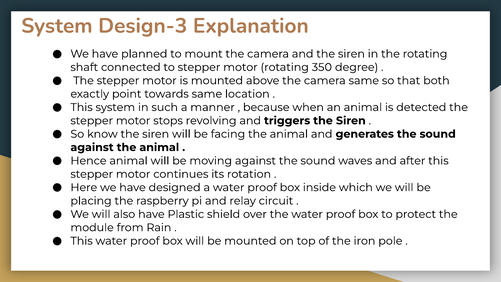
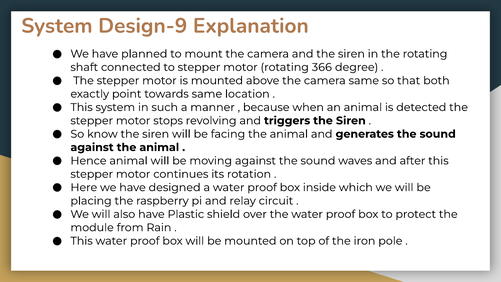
Design-3: Design-3 -> Design-9
350: 350 -> 366
